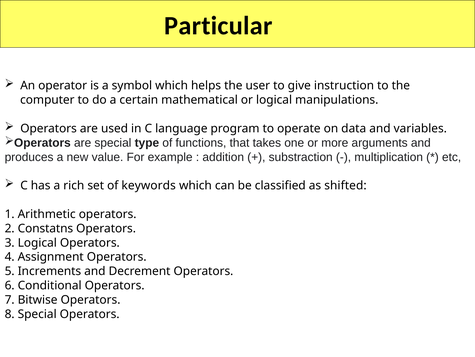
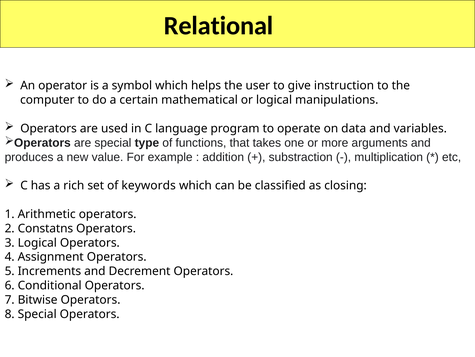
Particular: Particular -> Relational
shifted: shifted -> closing
